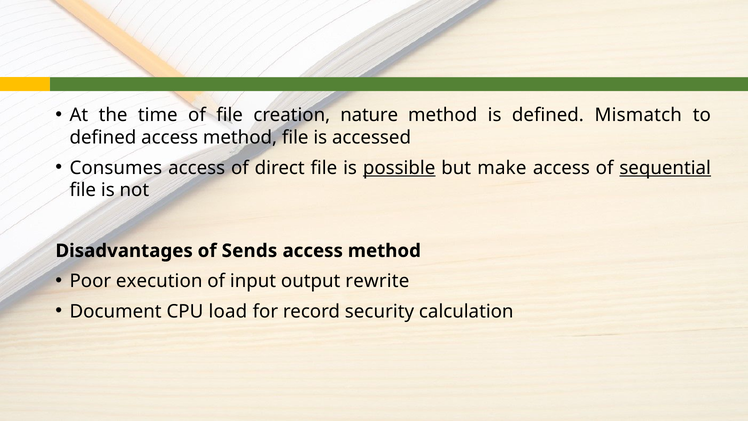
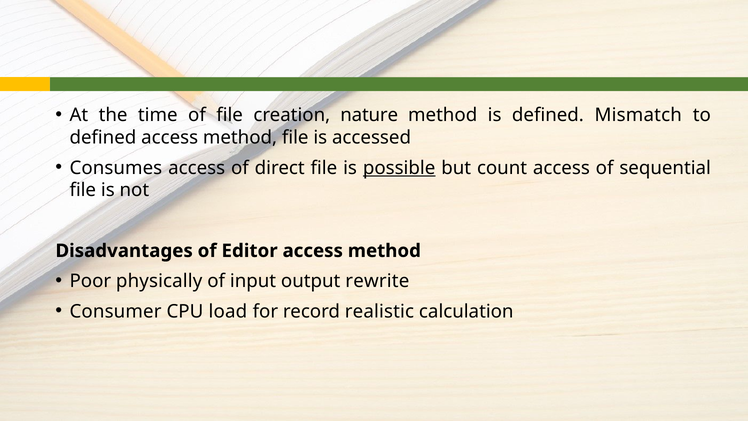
make: make -> count
sequential underline: present -> none
Sends: Sends -> Editor
execution: execution -> physically
Document: Document -> Consumer
security: security -> realistic
